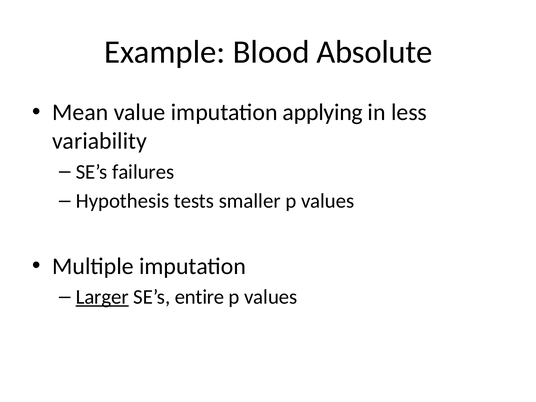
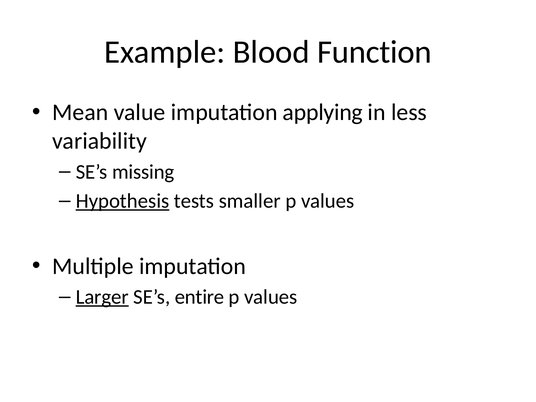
Absolute: Absolute -> Function
failures: failures -> missing
Hypothesis underline: none -> present
